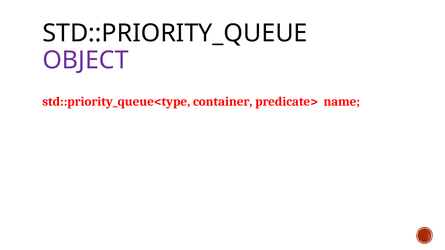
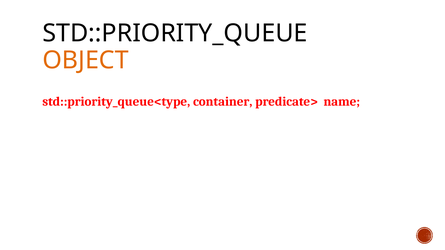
OBJECT colour: purple -> orange
